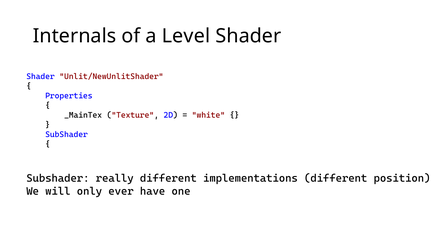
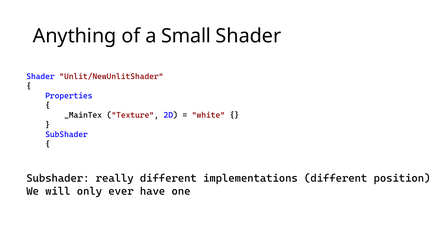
Internals: Internals -> Anything
Level: Level -> Small
